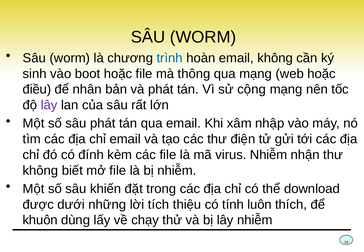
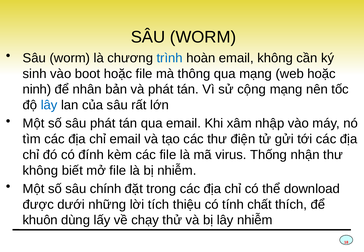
điều: điều -> ninh
lây at (49, 105) colour: purple -> blue
virus Nhiễm: Nhiễm -> Thống
khiến: khiến -> chính
luôn: luôn -> chất
